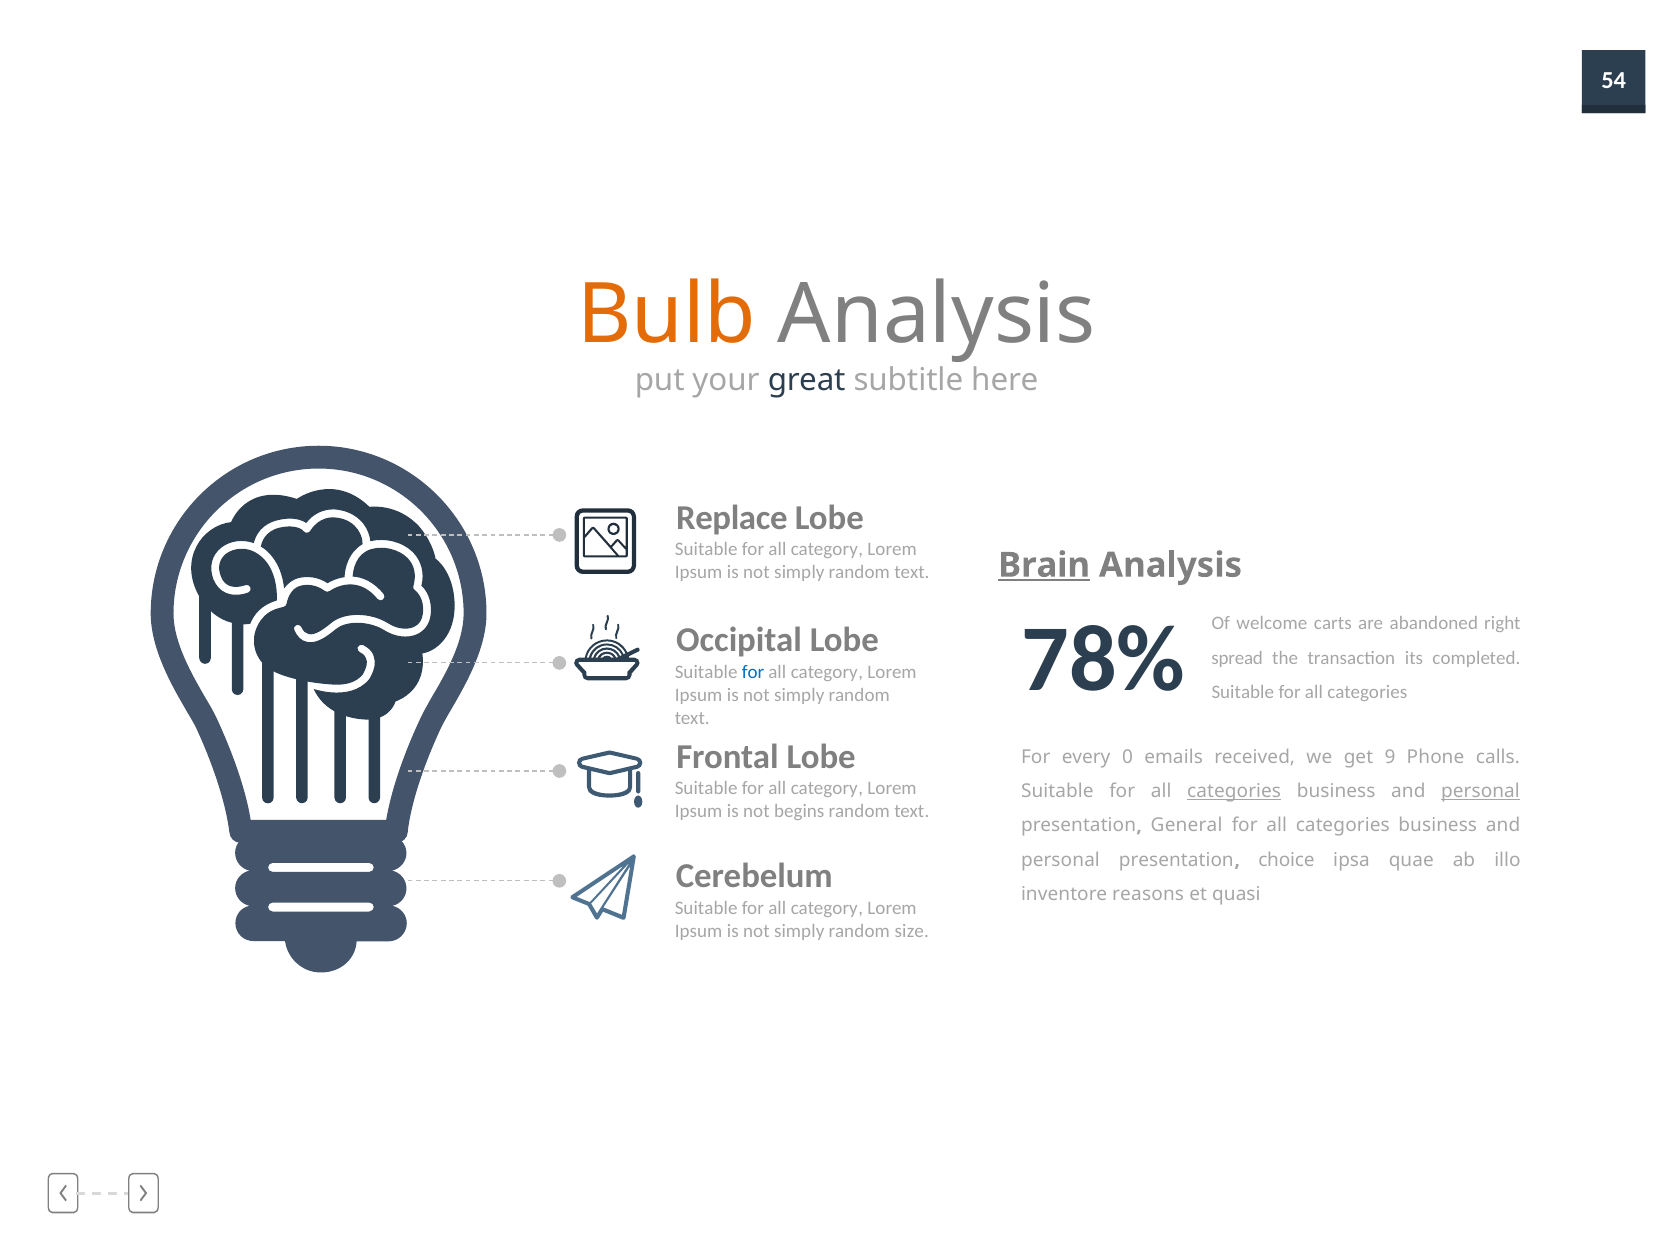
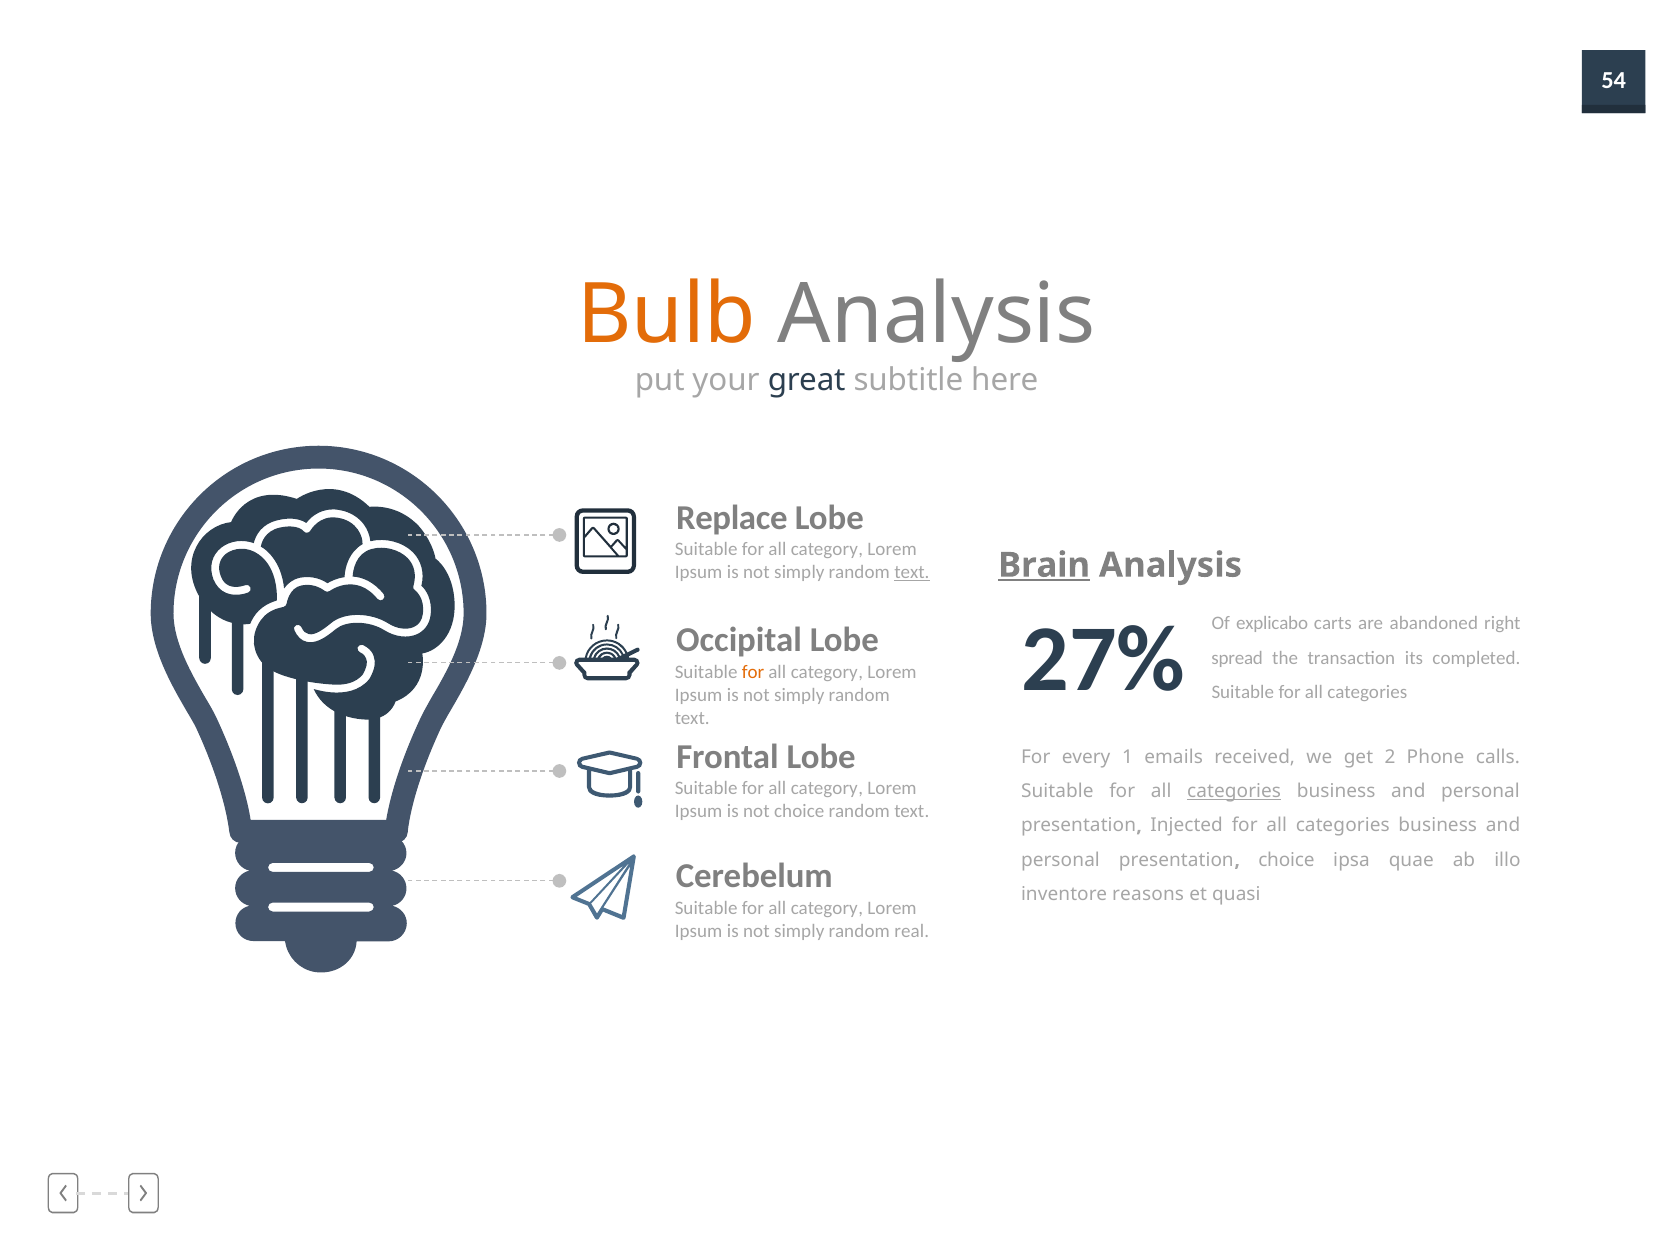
text at (912, 572) underline: none -> present
welcome: welcome -> explicabo
78%: 78% -> 27%
for at (753, 672) colour: blue -> orange
0: 0 -> 1
9: 9 -> 2
personal at (1480, 791) underline: present -> none
not begins: begins -> choice
General: General -> Injected
size: size -> real
